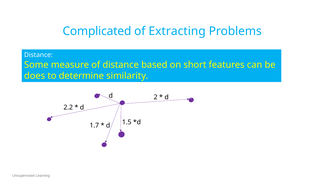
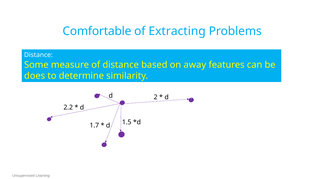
Complicated: Complicated -> Comfortable
short: short -> away
